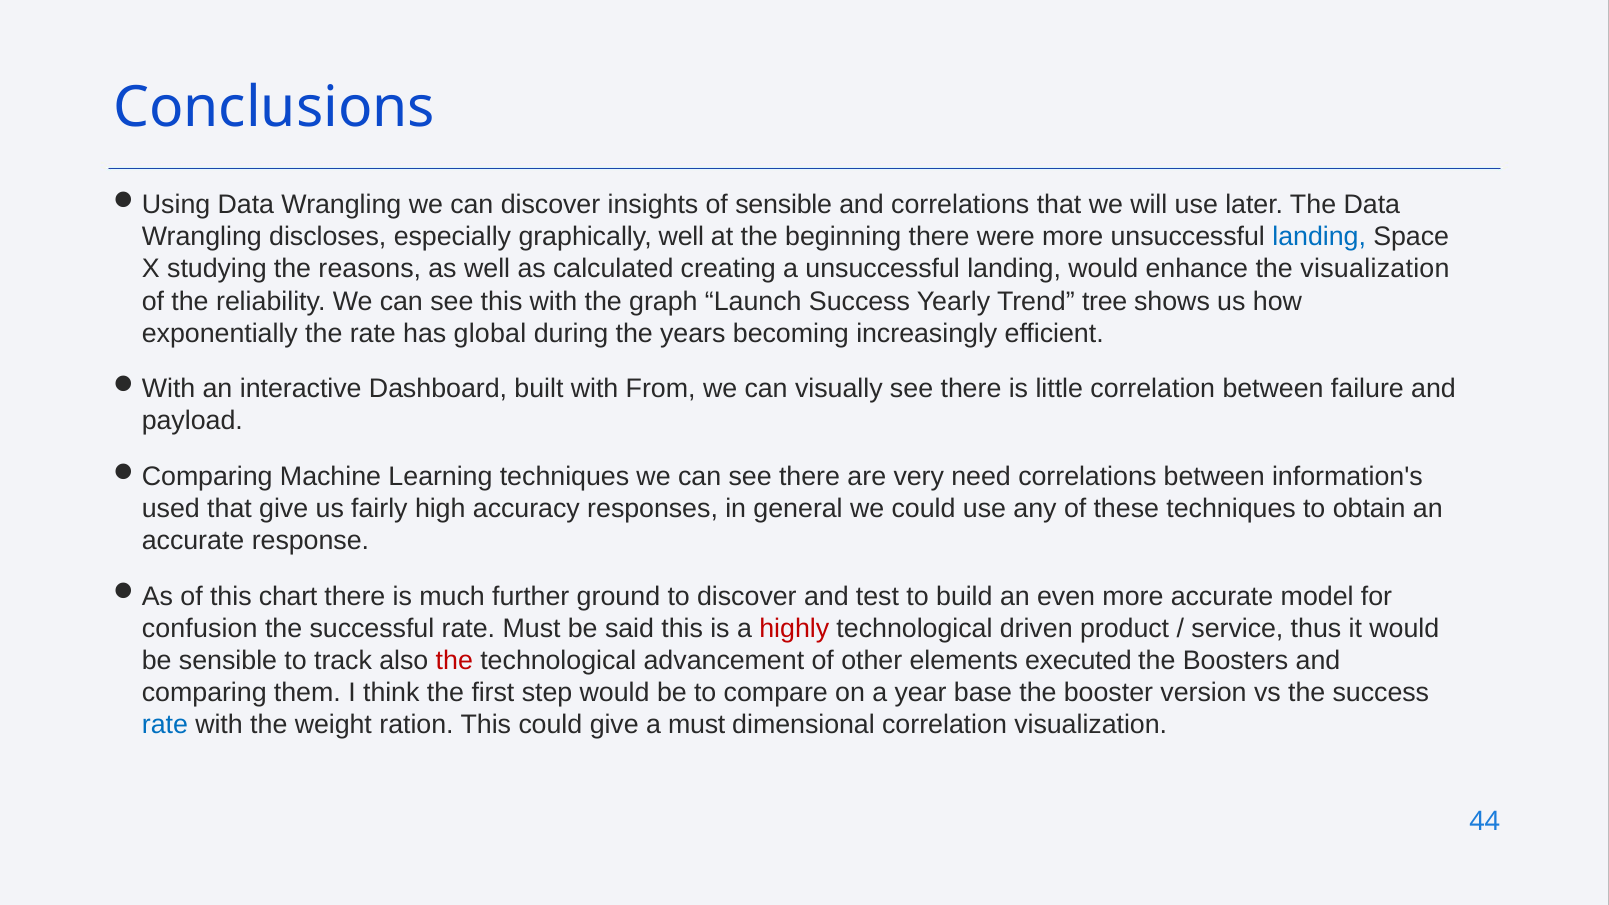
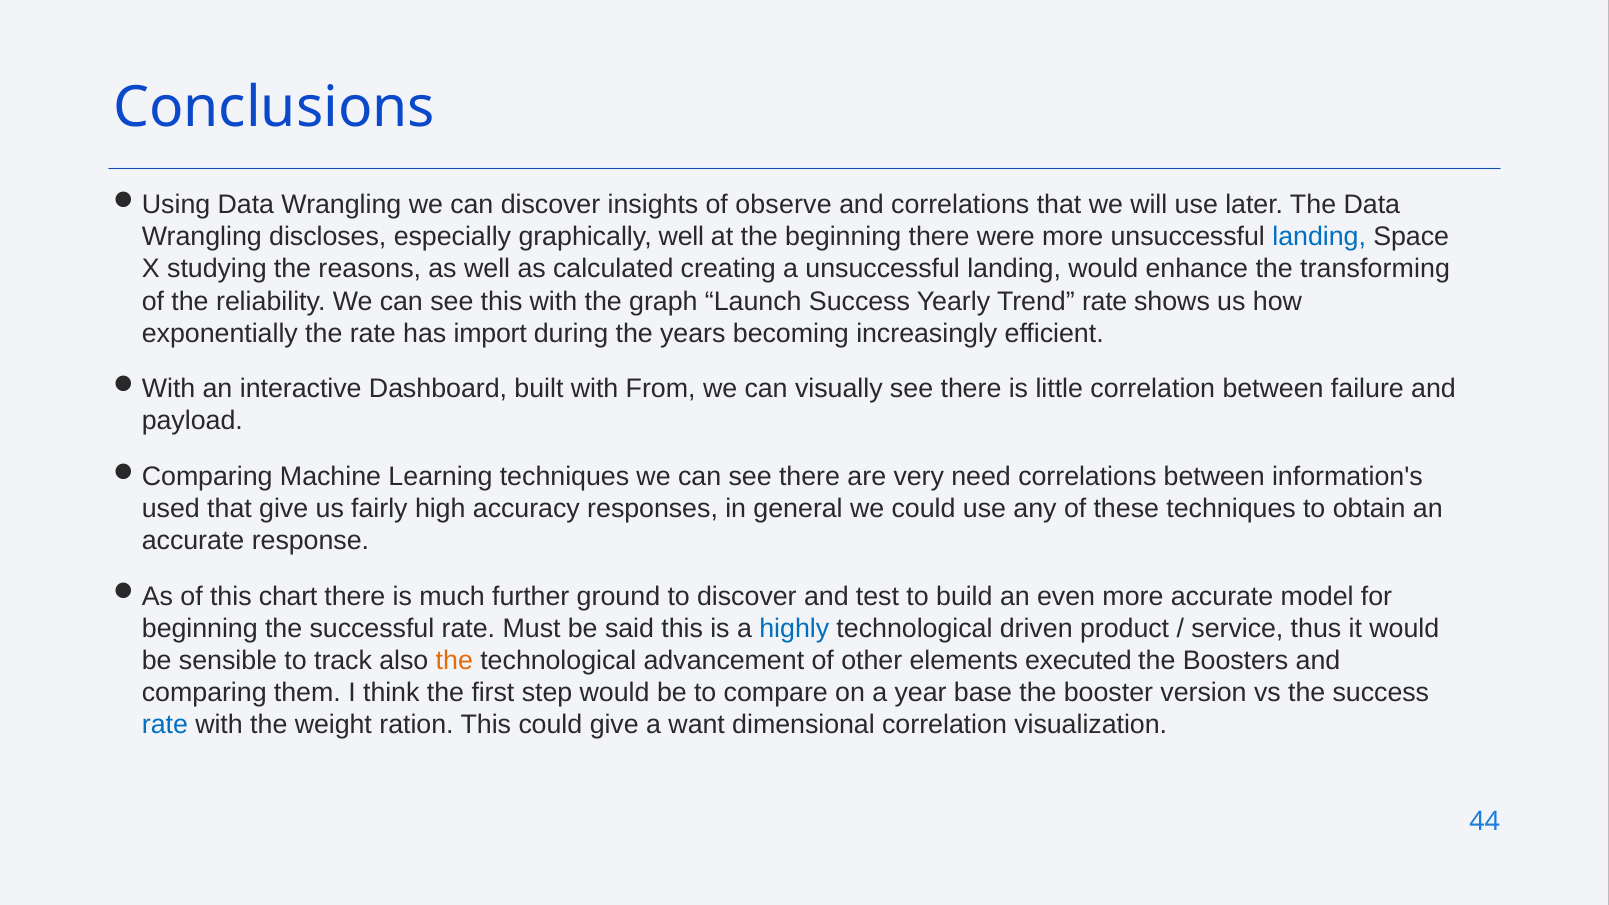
of sensible: sensible -> observe
the visualization: visualization -> transforming
Trend tree: tree -> rate
global: global -> import
confusion at (200, 629): confusion -> beginning
highly colour: red -> blue
the at (454, 661) colour: red -> orange
a must: must -> want
